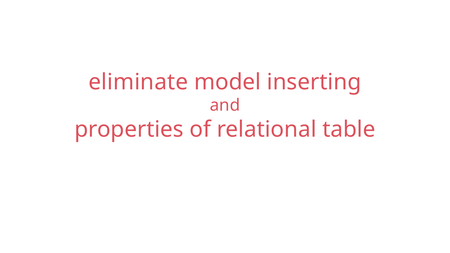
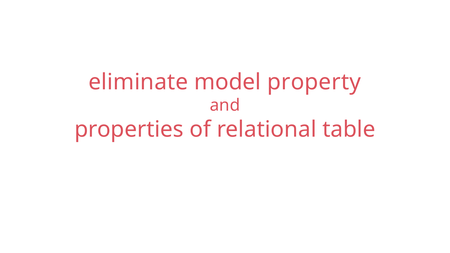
inserting: inserting -> property
